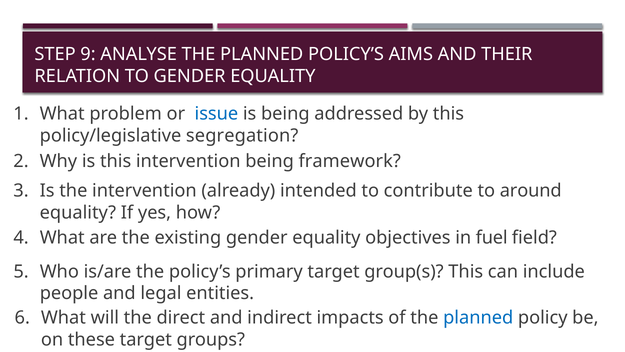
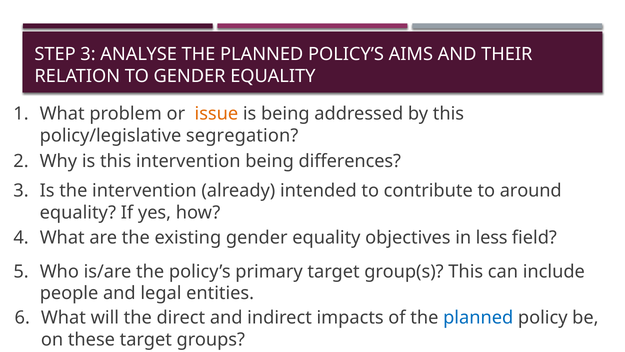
STEP 9: 9 -> 3
issue colour: blue -> orange
framework: framework -> differences
fuel: fuel -> less
